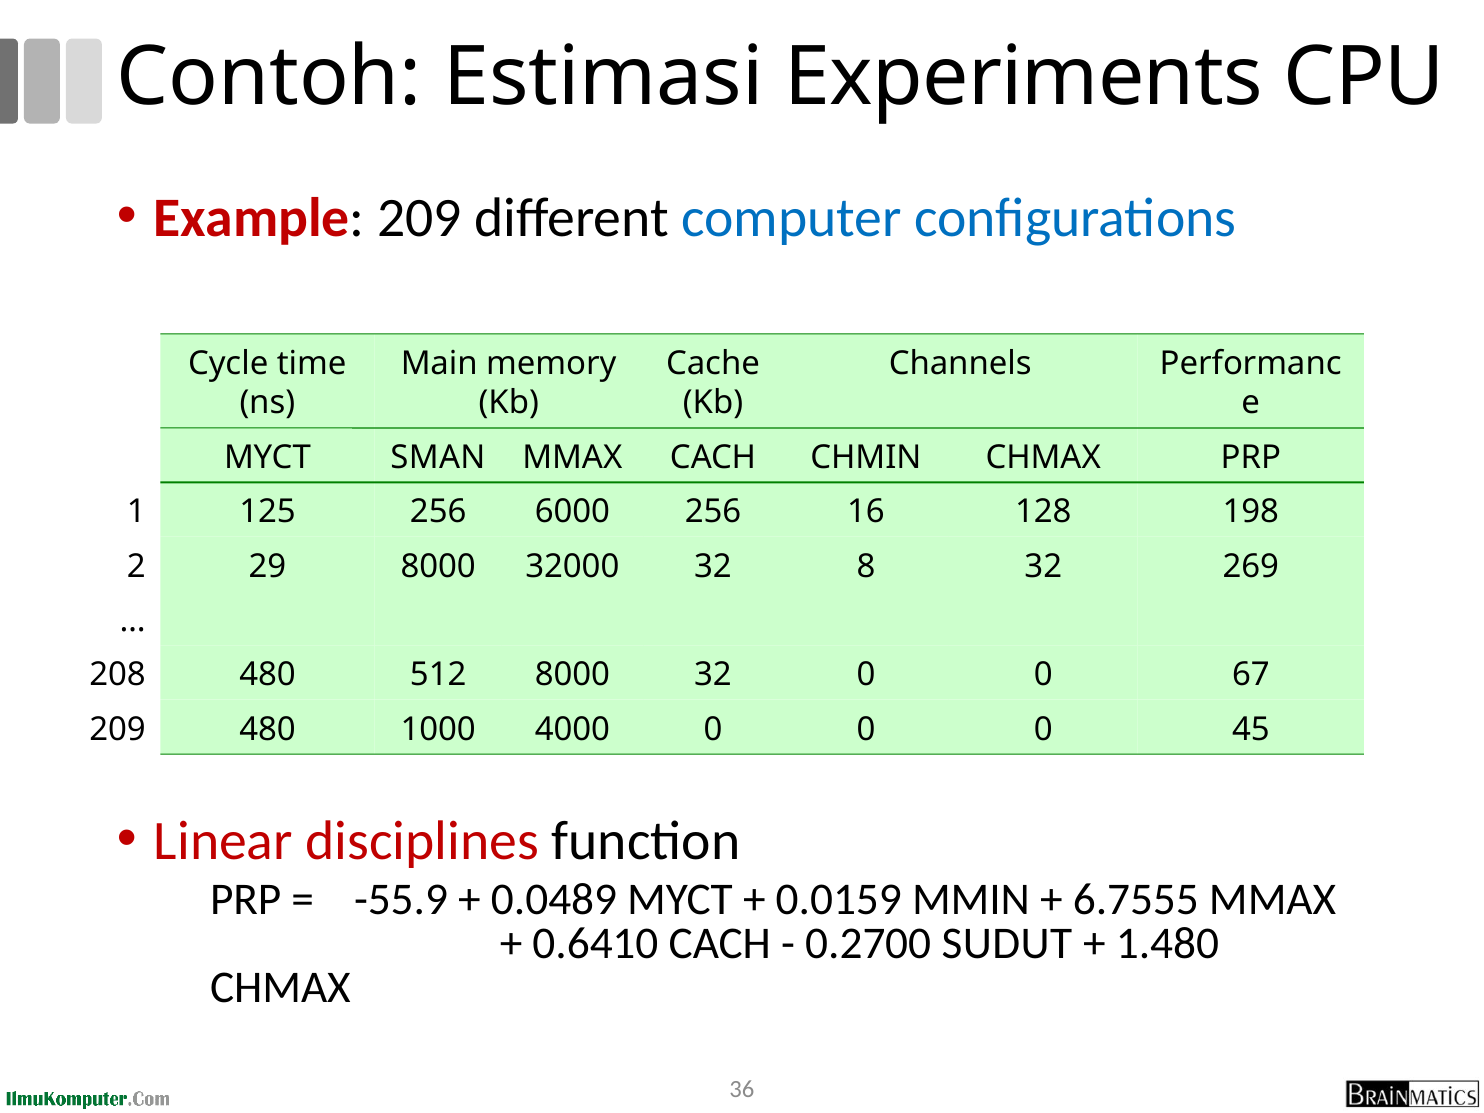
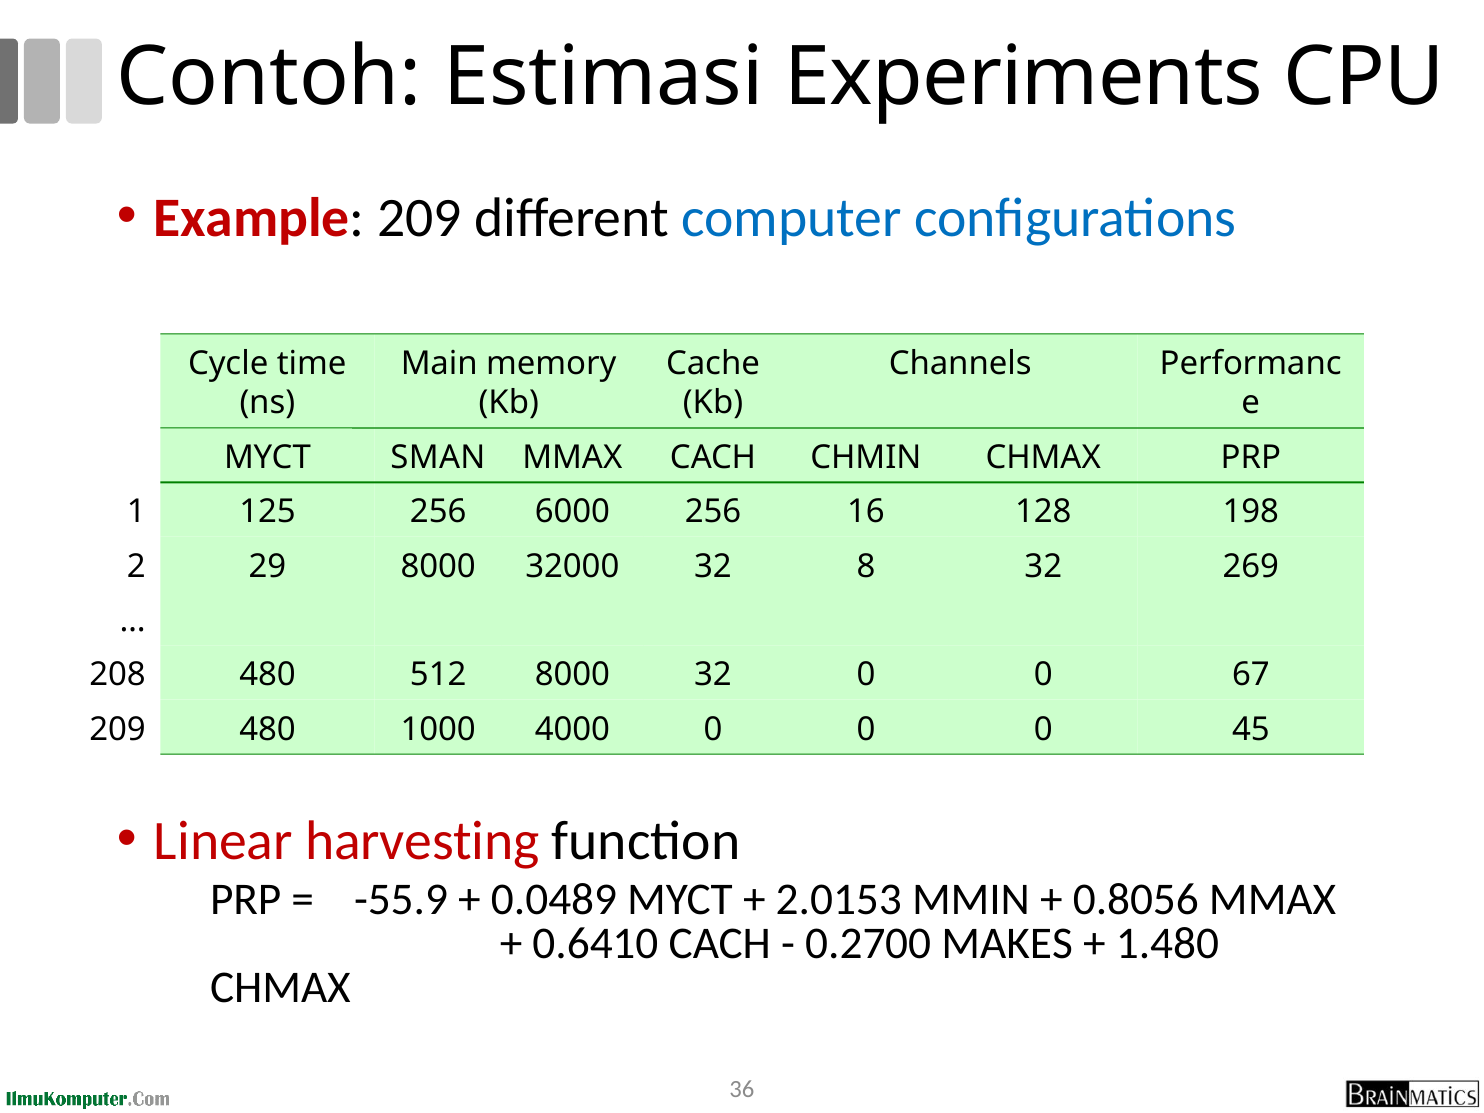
disciplines: disciplines -> harvesting
0.0159: 0.0159 -> 2.0153
6.7555: 6.7555 -> 0.8056
SUDUT: SUDUT -> MAKES
